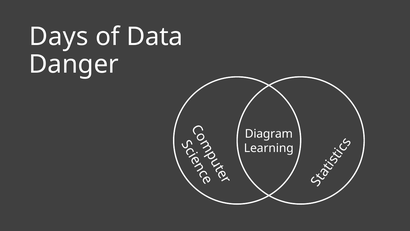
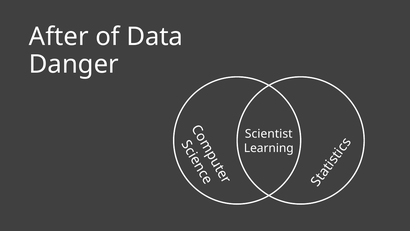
Days: Days -> After
Diagram: Diagram -> Scientist
